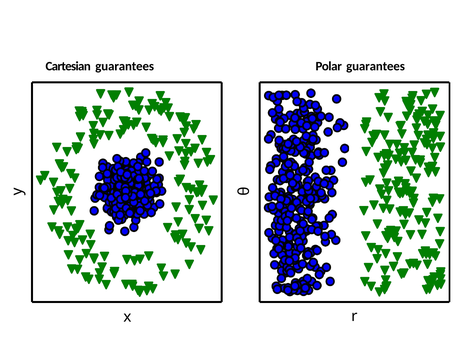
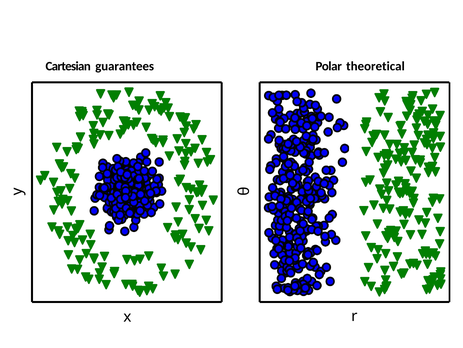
Polar guarantees: guarantees -> theoretical
